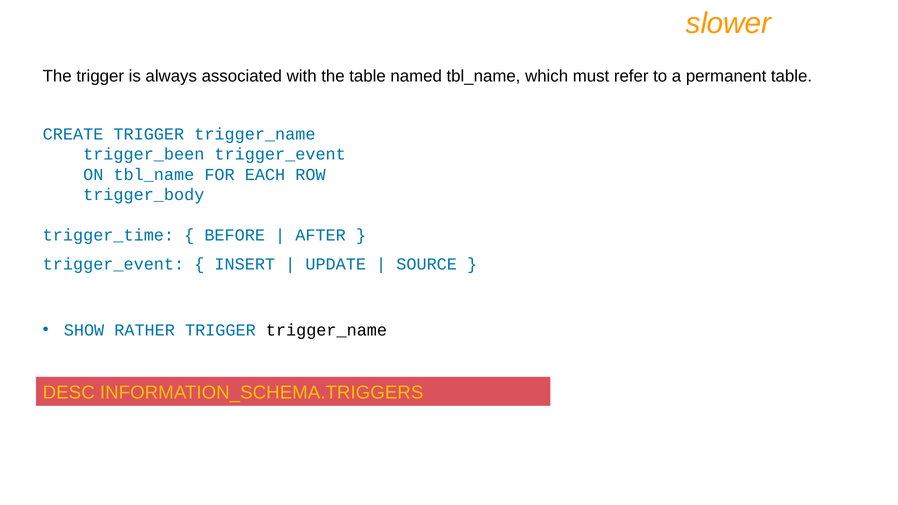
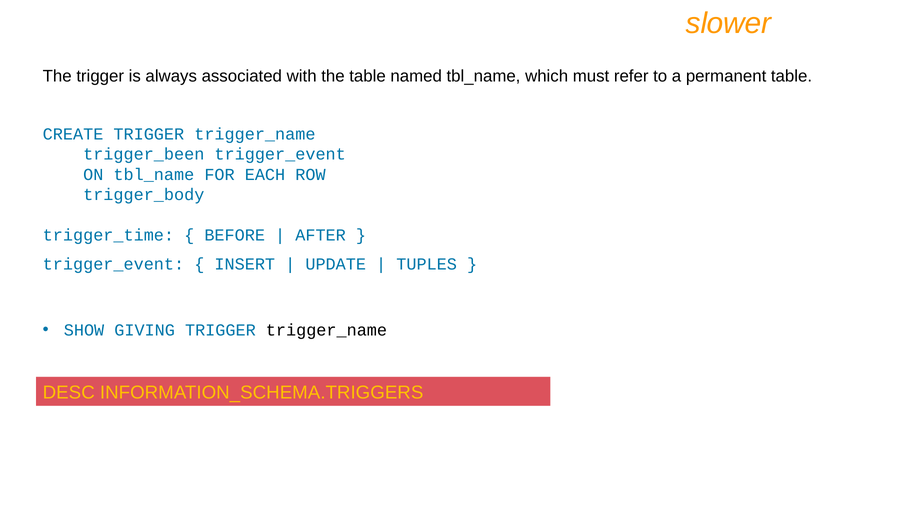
SOURCE: SOURCE -> TUPLES
RATHER: RATHER -> GIVING
